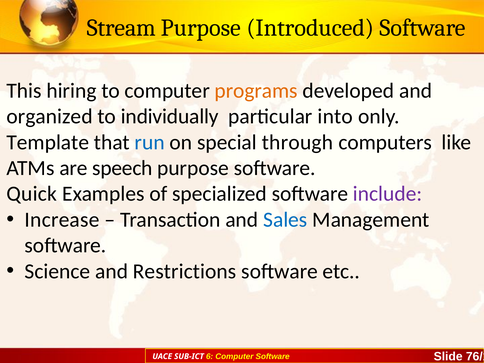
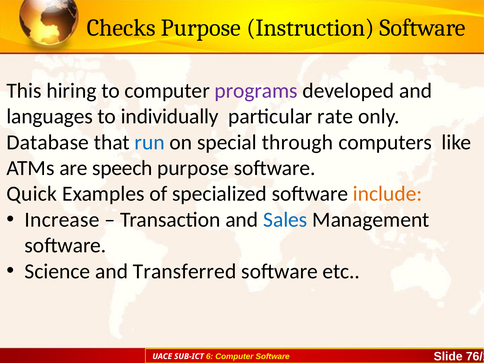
Stream: Stream -> Checks
Introduced: Introduced -> Instruction
programs colour: orange -> purple
organized: organized -> languages
into: into -> rate
Template: Template -> Database
include colour: purple -> orange
Restrictions: Restrictions -> Transferred
